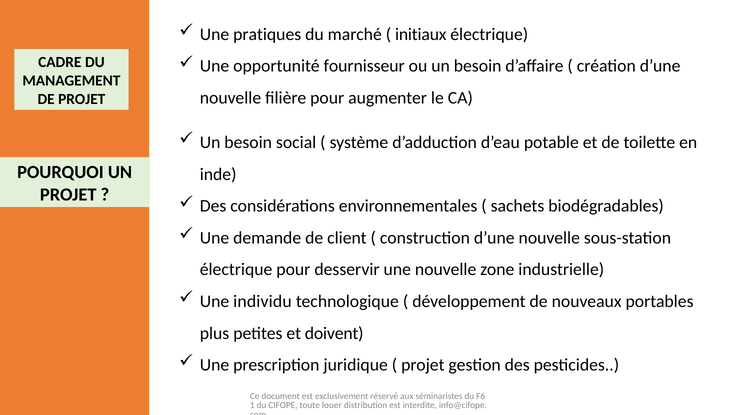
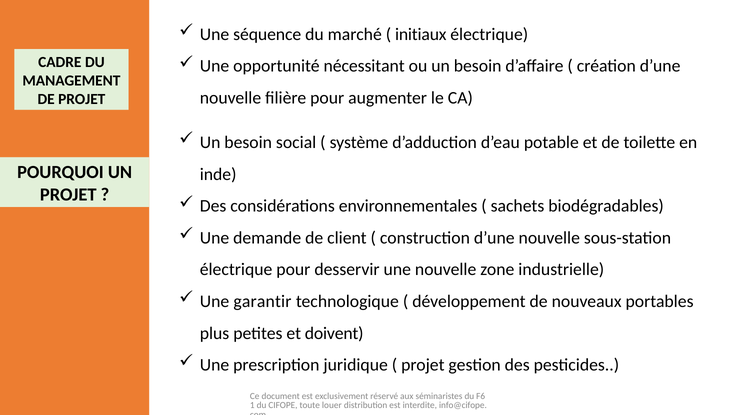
pratiques: pratiques -> séquence
fournisseur: fournisseur -> nécessitant
individu: individu -> garantir
